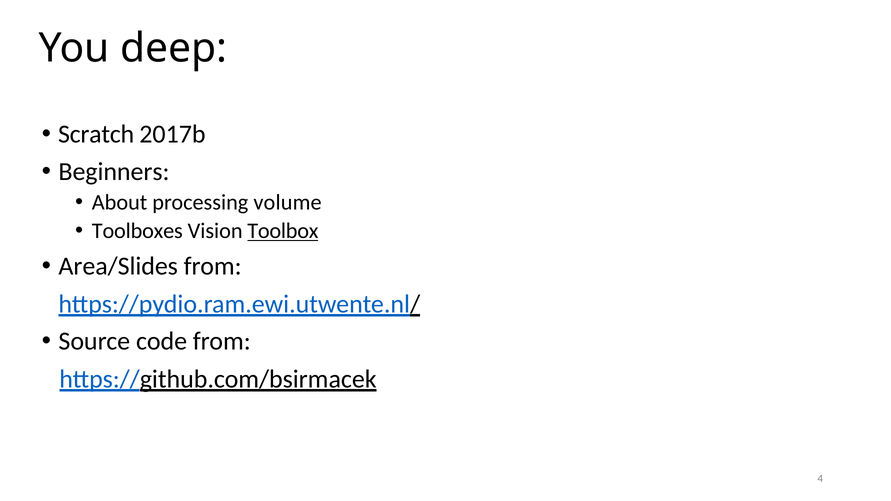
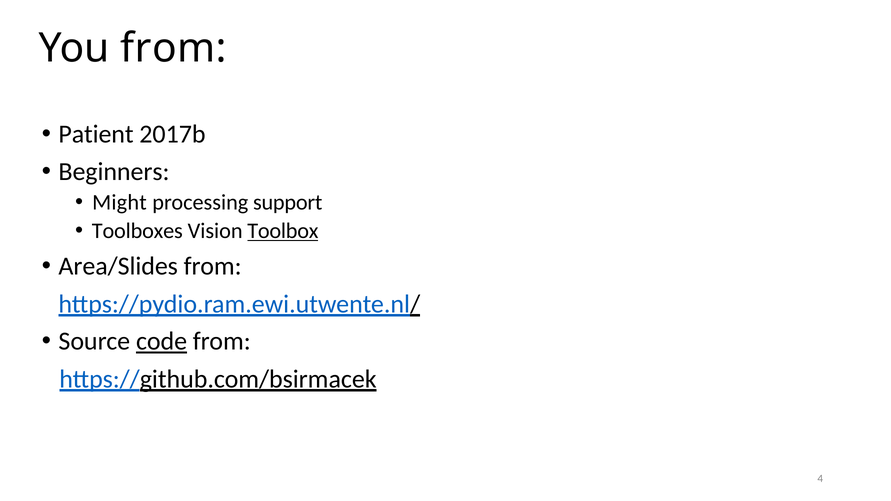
You deep: deep -> from
Scratch: Scratch -> Patient
About: About -> Might
volume: volume -> support
code underline: none -> present
